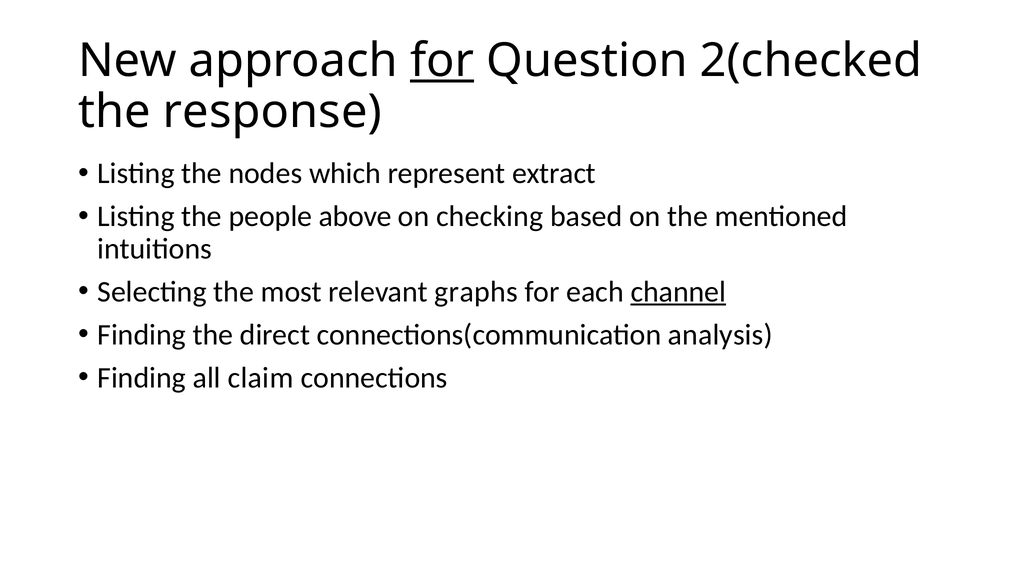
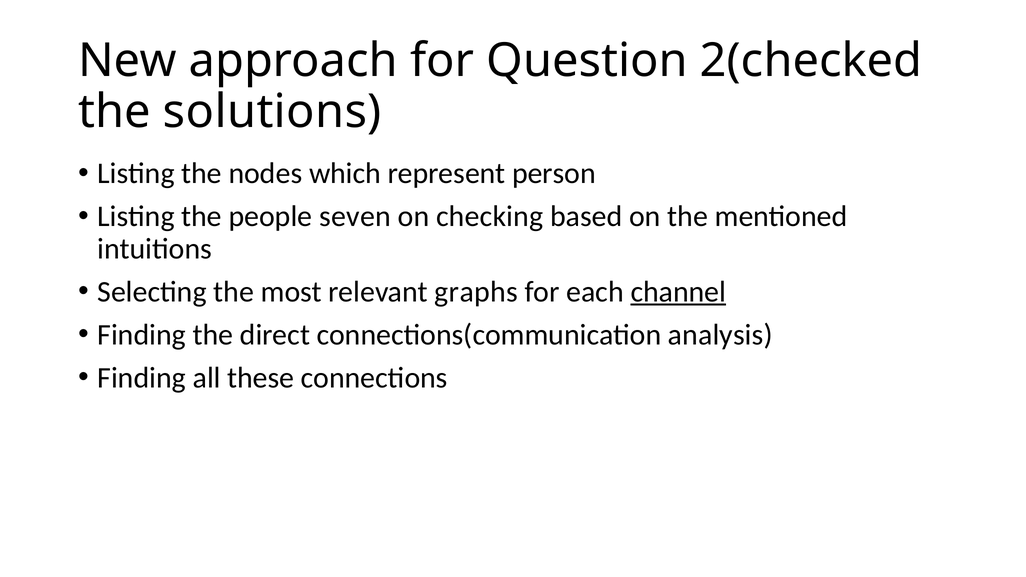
for at (442, 61) underline: present -> none
response: response -> solutions
extract: extract -> person
above: above -> seven
claim: claim -> these
